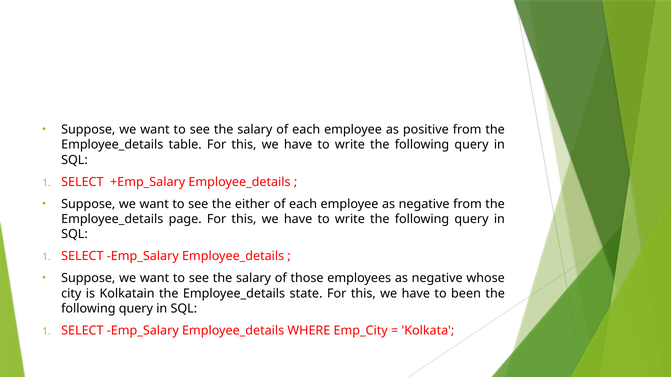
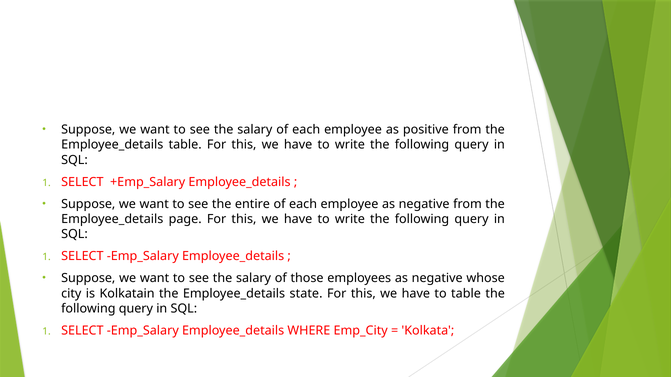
either: either -> entire
to been: been -> table
